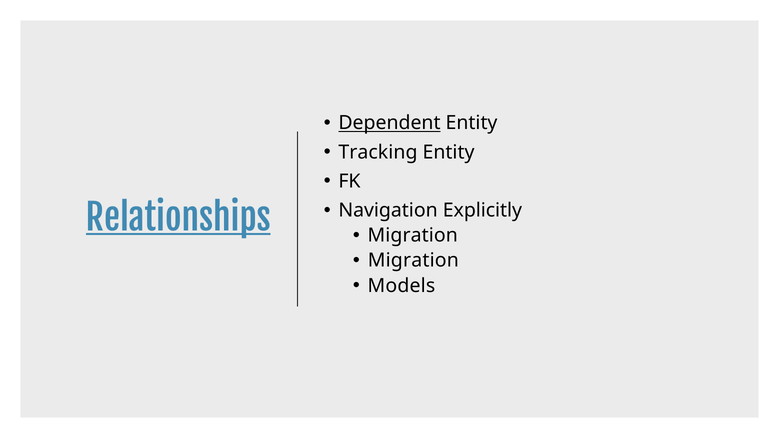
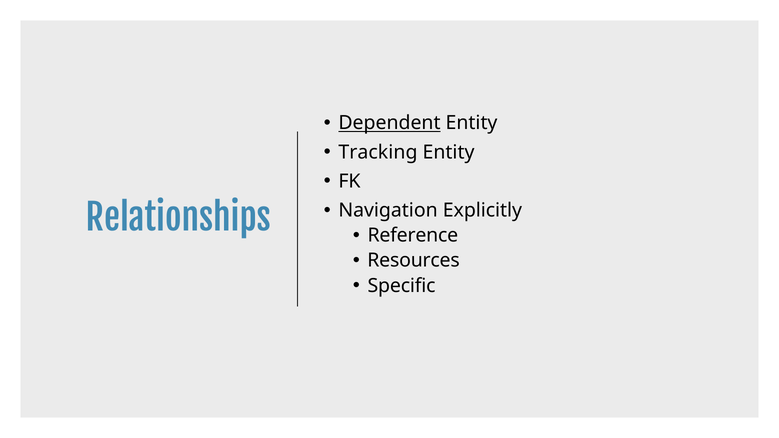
Relationships underline: present -> none
Migration at (413, 236): Migration -> Reference
Migration at (413, 261): Migration -> Resources
Models: Models -> Specific
